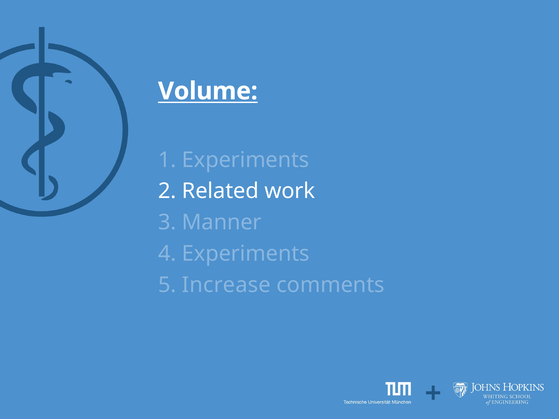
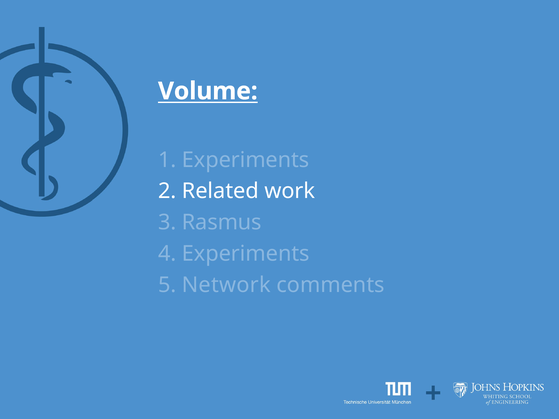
Manner: Manner -> Rasmus
Increase: Increase -> Network
